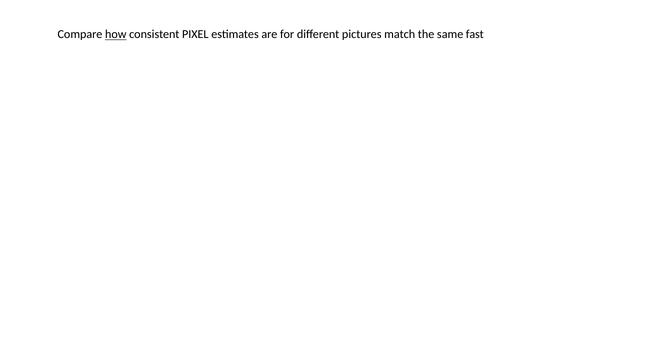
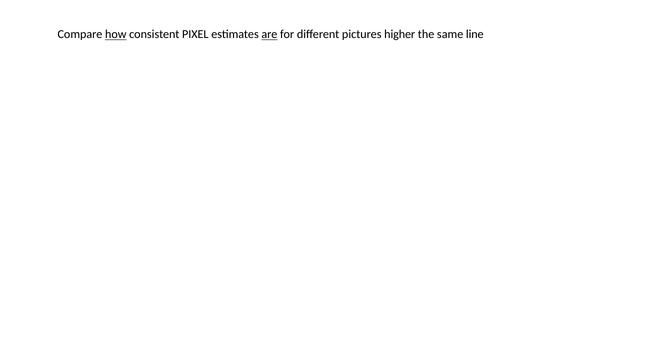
are underline: none -> present
match: match -> higher
fast: fast -> line
